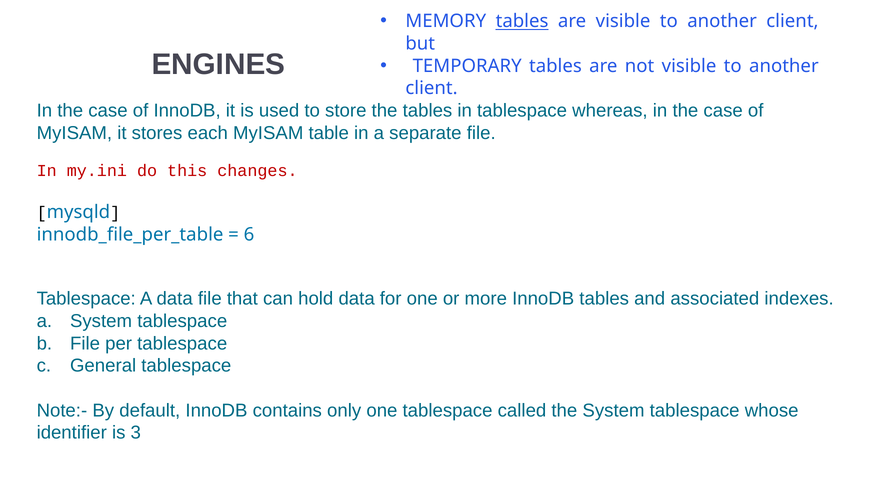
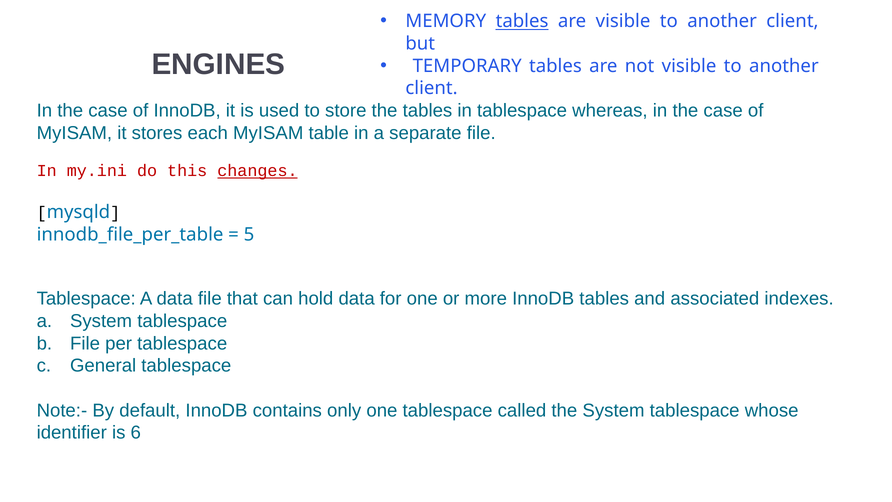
changes underline: none -> present
6: 6 -> 5
3: 3 -> 6
